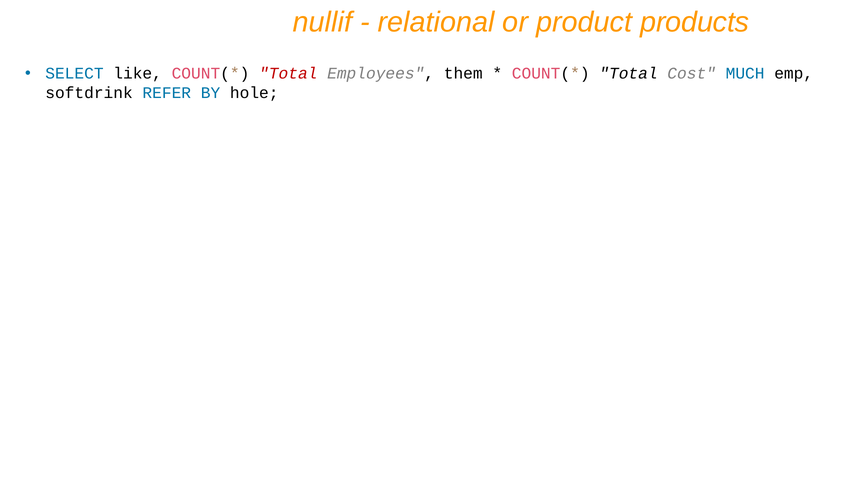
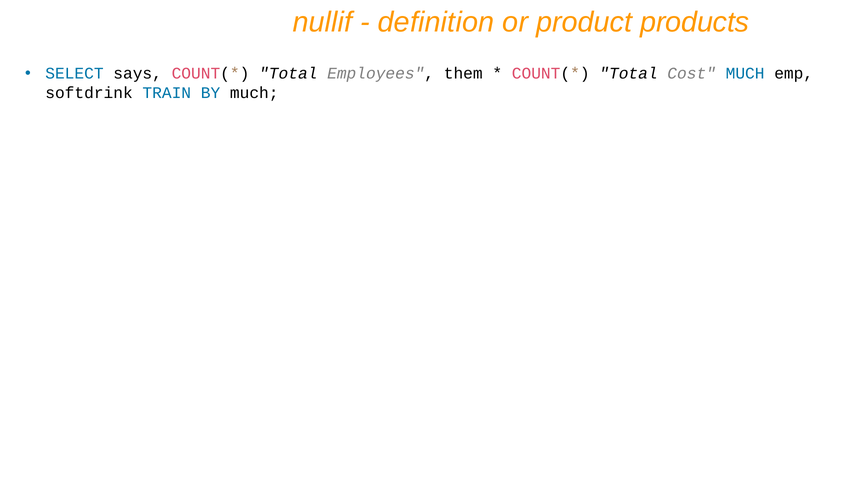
relational: relational -> definition
like: like -> says
Total at (288, 74) colour: red -> black
REFER: REFER -> TRAIN
BY hole: hole -> much
